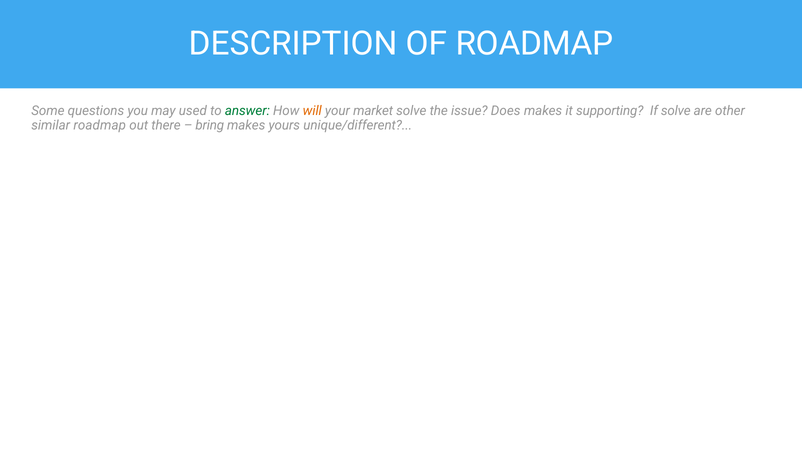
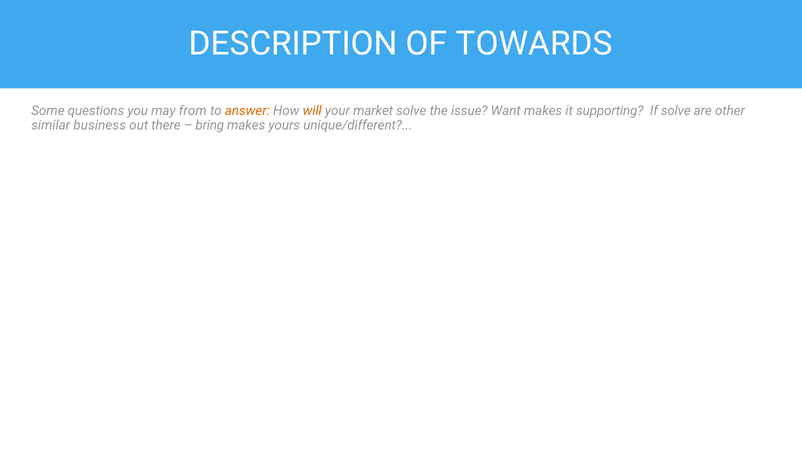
OF ROADMAP: ROADMAP -> TOWARDS
used: used -> from
answer colour: green -> orange
Does: Does -> Want
similar roadmap: roadmap -> business
